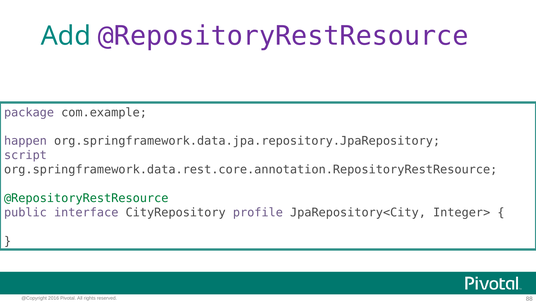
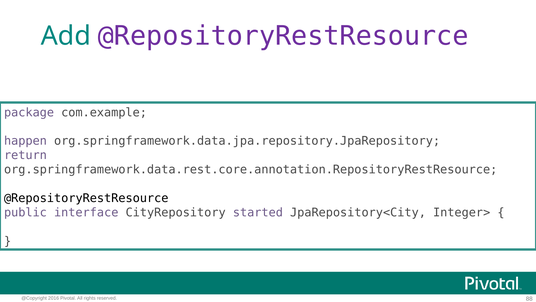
script: script -> return
@RepositoryRestResource at (86, 198) colour: green -> black
profile: profile -> started
